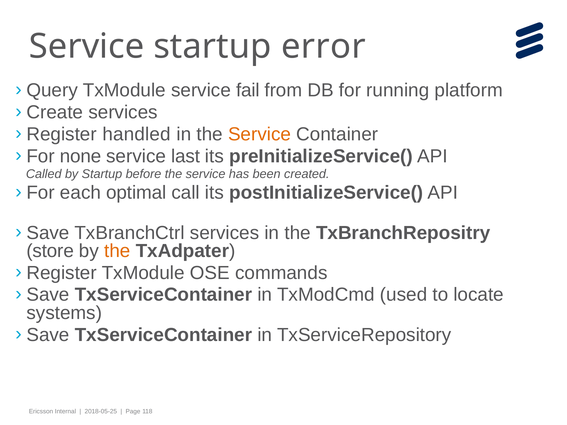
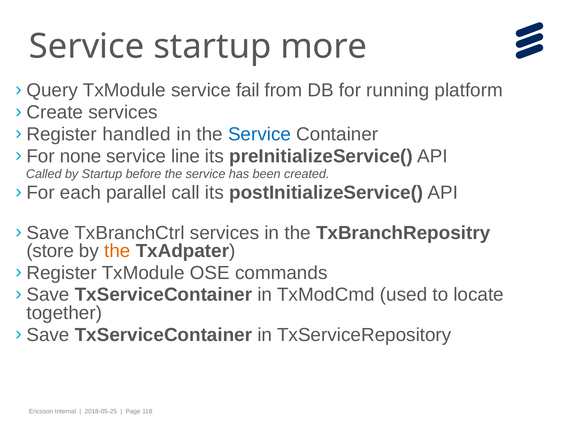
error: error -> more
Service at (260, 134) colour: orange -> blue
last: last -> line
optimal: optimal -> parallel
systems: systems -> together
